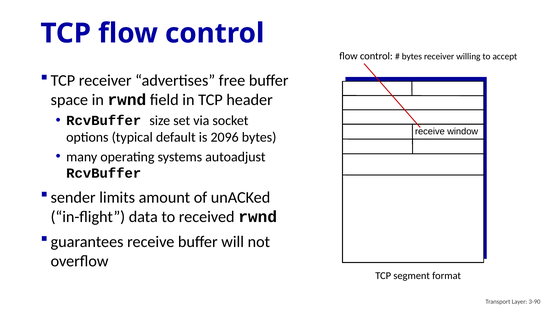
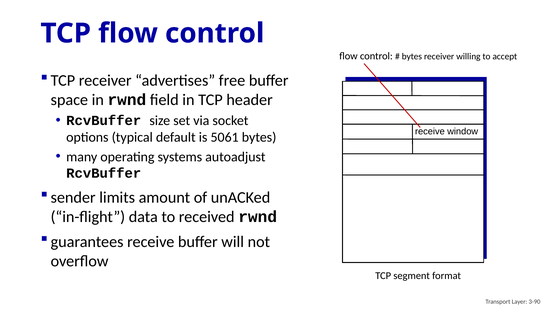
2096: 2096 -> 5061
